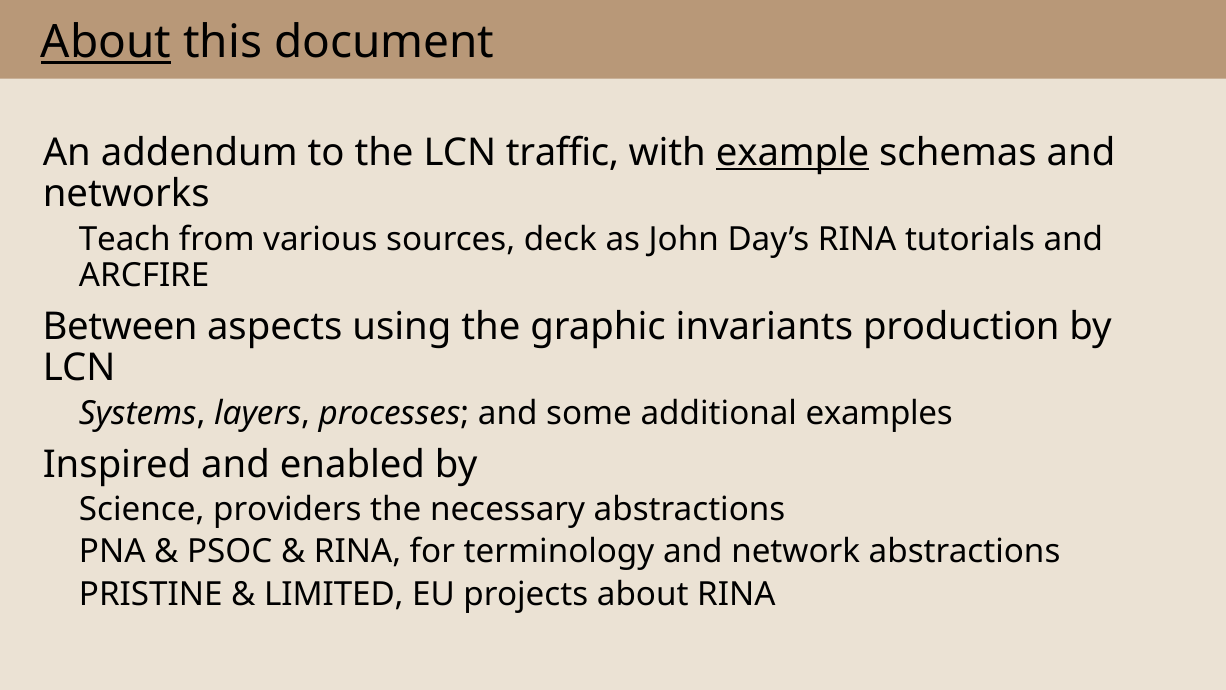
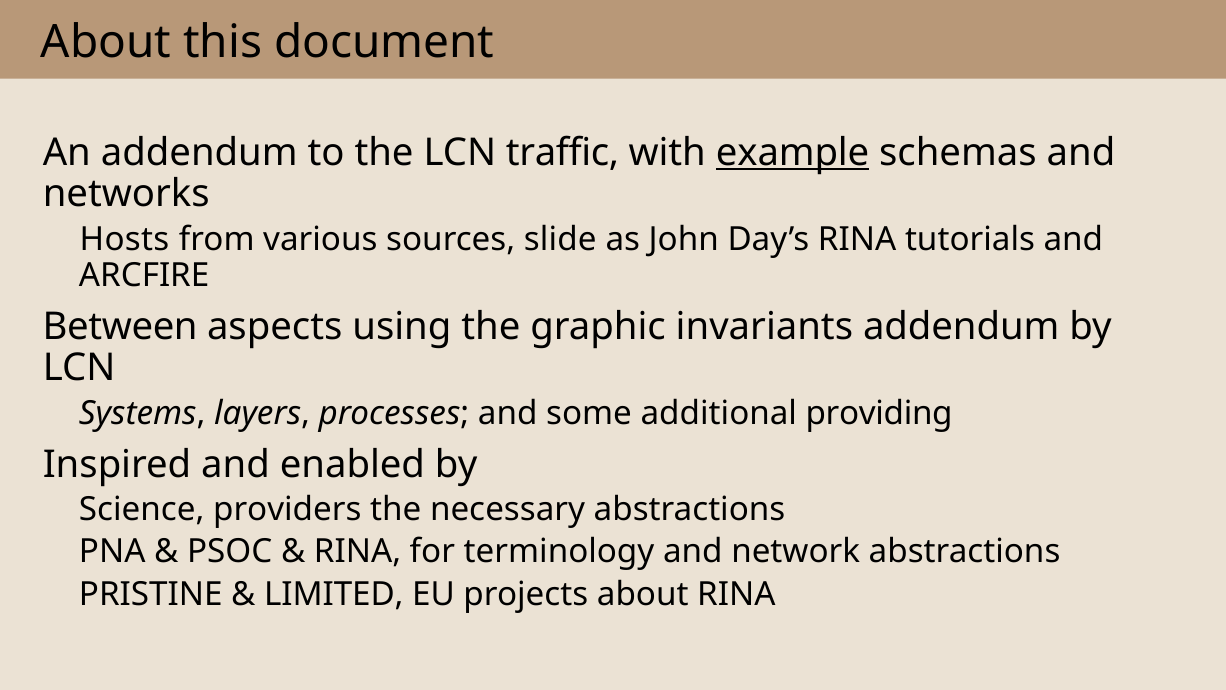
About at (106, 43) underline: present -> none
Teach: Teach -> Hosts
deck: deck -> slide
invariants production: production -> addendum
examples: examples -> providing
